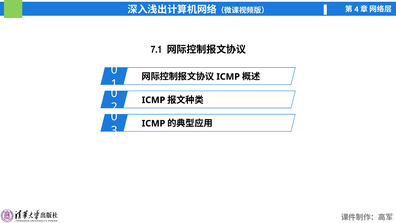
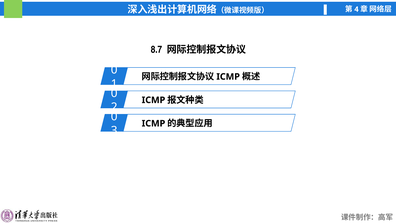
7.1: 7.1 -> 8.7
